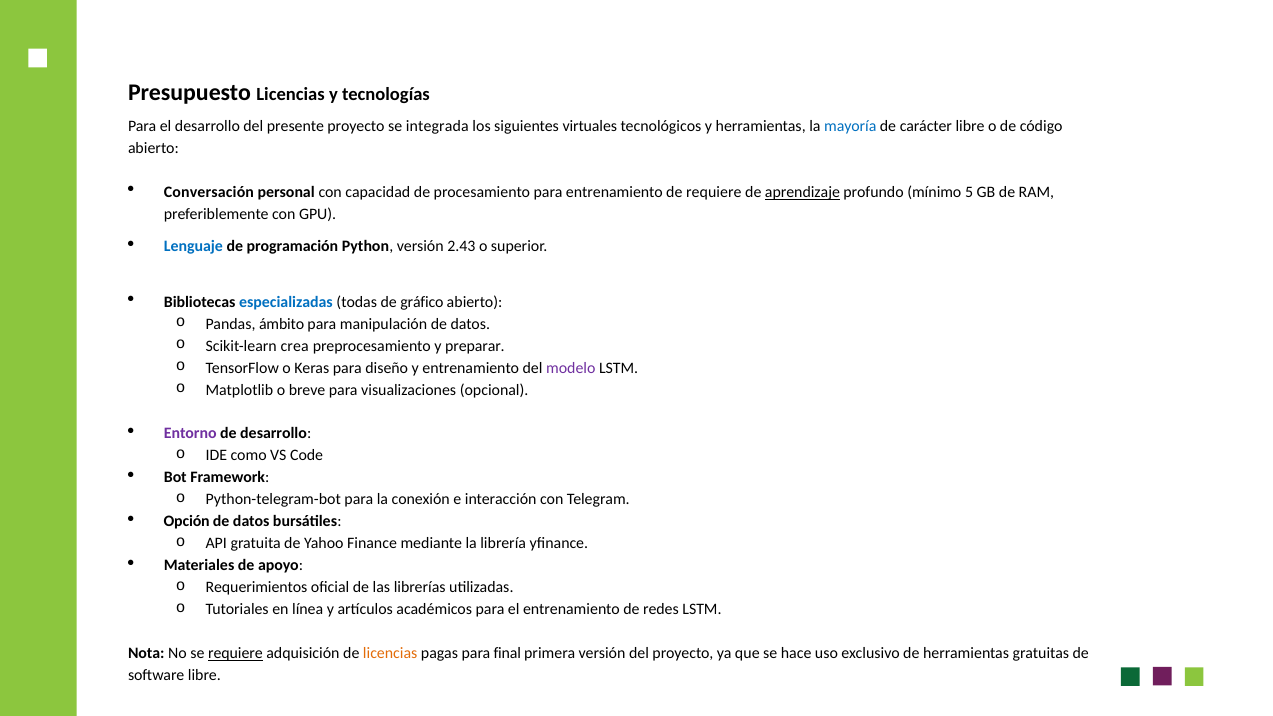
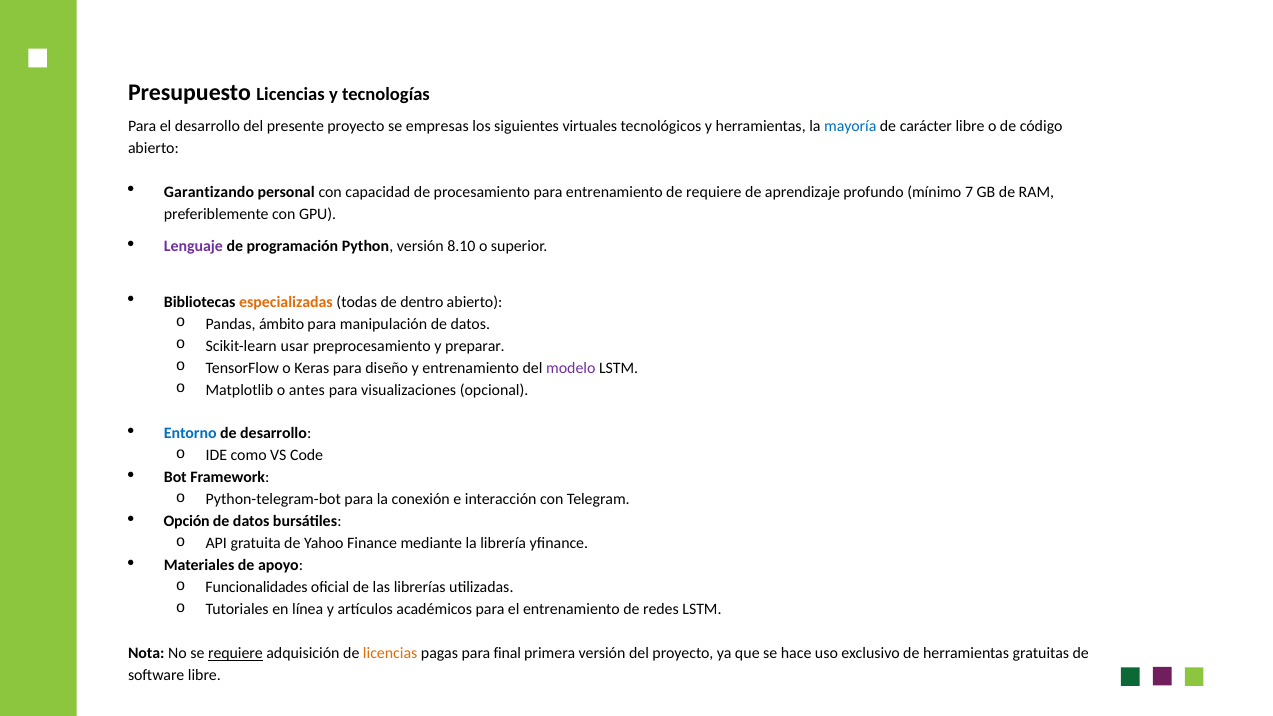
integrada: integrada -> empresas
Conversación: Conversación -> Garantizando
aprendizaje underline: present -> none
5: 5 -> 7
Lenguaje colour: blue -> purple
2.43: 2.43 -> 8.10
especializadas colour: blue -> orange
gráfico: gráfico -> dentro
crea: crea -> usar
breve: breve -> antes
Entorno colour: purple -> blue
Requerimientos: Requerimientos -> Funcionalidades
